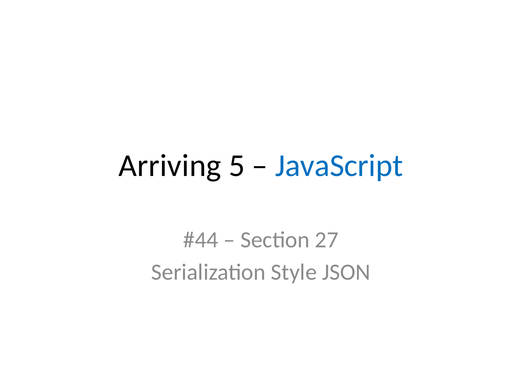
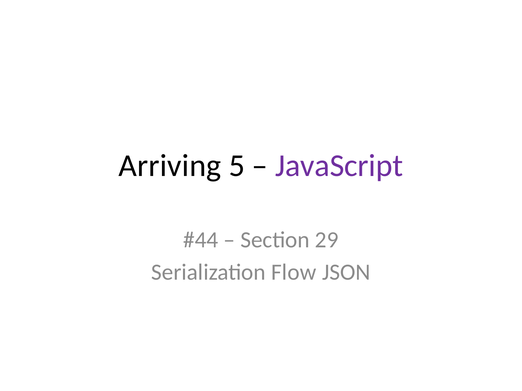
JavaScript colour: blue -> purple
27: 27 -> 29
Style: Style -> Flow
